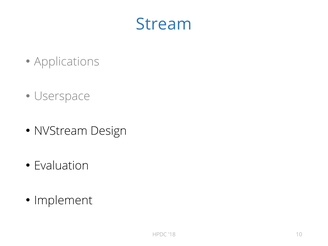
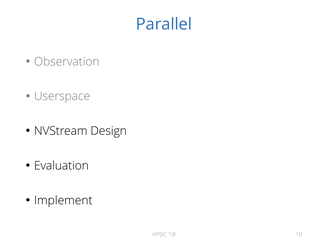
Stream: Stream -> Parallel
Applications: Applications -> Observation
